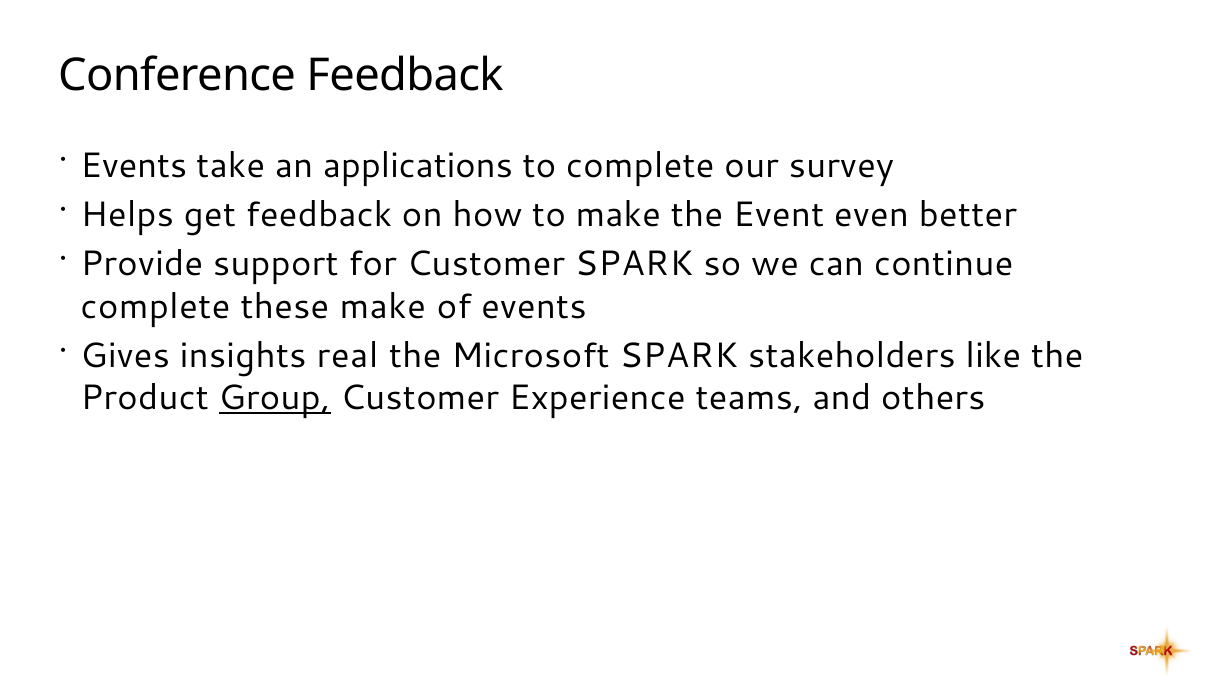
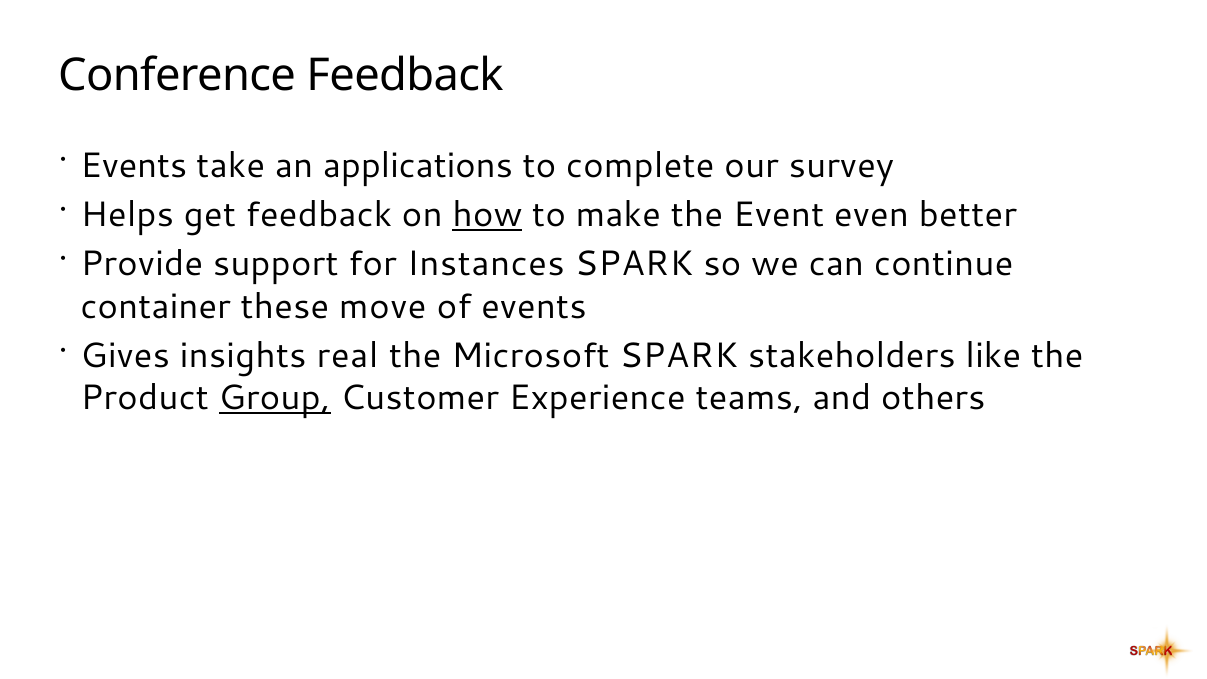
how underline: none -> present
for Customer: Customer -> Instances
complete at (156, 307): complete -> container
these make: make -> move
